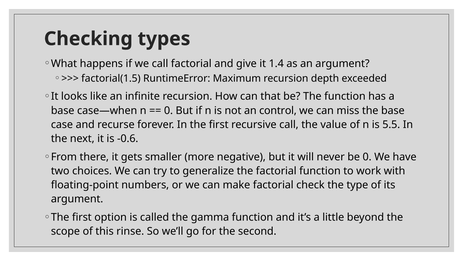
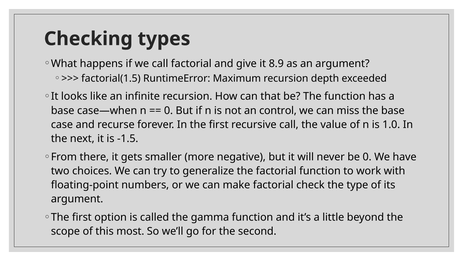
1.4: 1.4 -> 8.9
5.5: 5.5 -> 1.0
-0.6: -0.6 -> -1.5
rinse: rinse -> most
